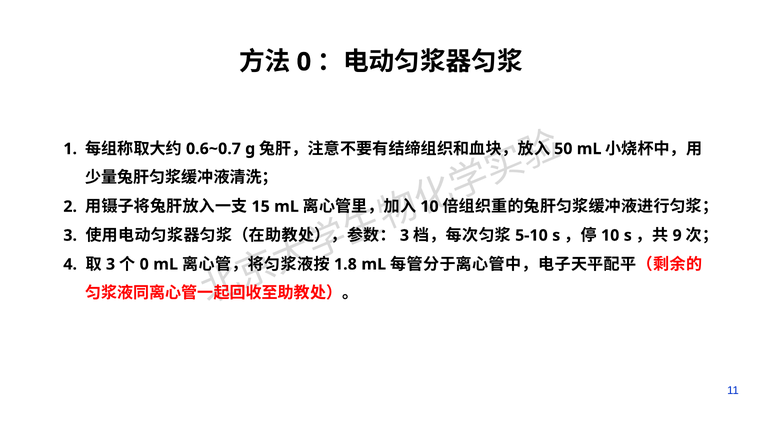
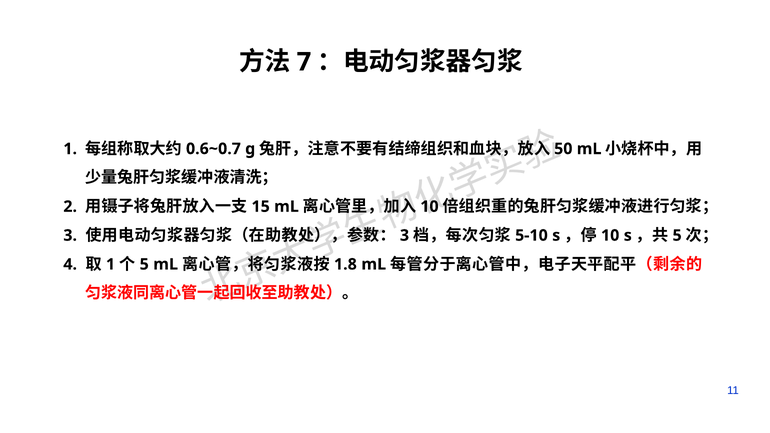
0 at (304, 62): 0 -> 7
9 at (677, 235): 9 -> 5
3 at (111, 264): 3 -> 1
0 at (144, 264): 0 -> 5
